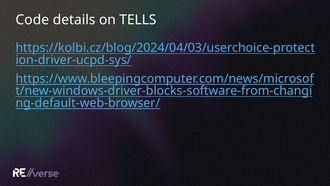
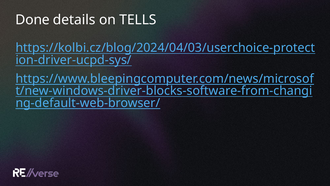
Code: Code -> Done
